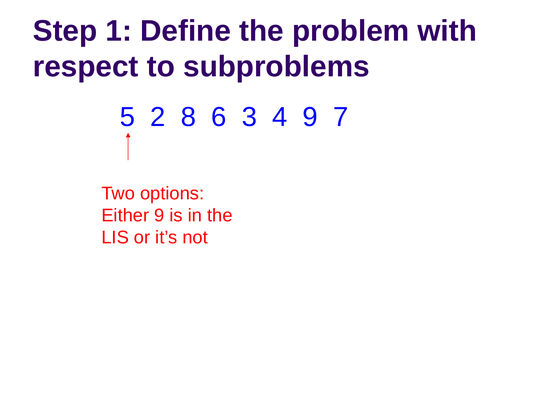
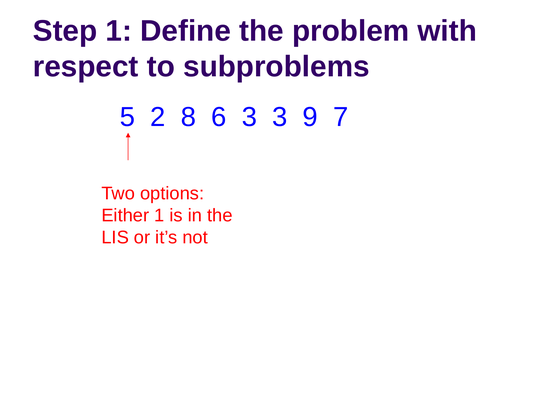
3 4: 4 -> 3
Either 9: 9 -> 1
